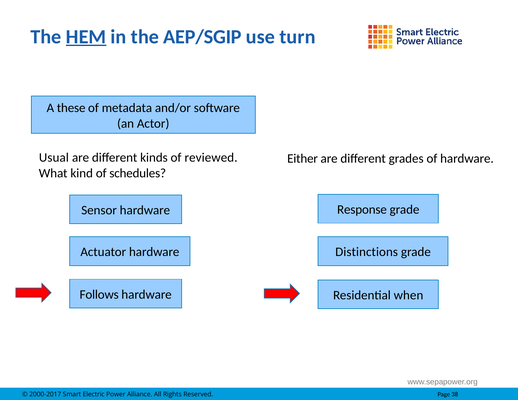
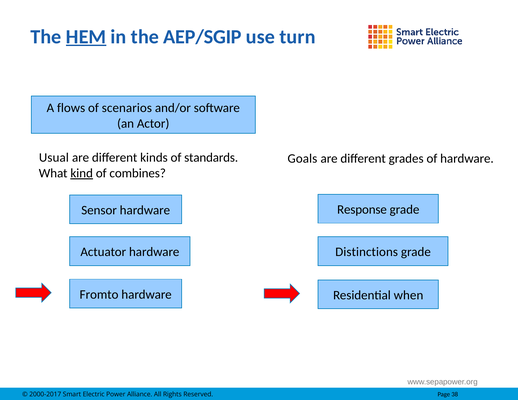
these: these -> flows
metadata: metadata -> scenarios
reviewed: reviewed -> standards
Either: Either -> Goals
kind underline: none -> present
schedules: schedules -> combines
Follows: Follows -> Fromto
